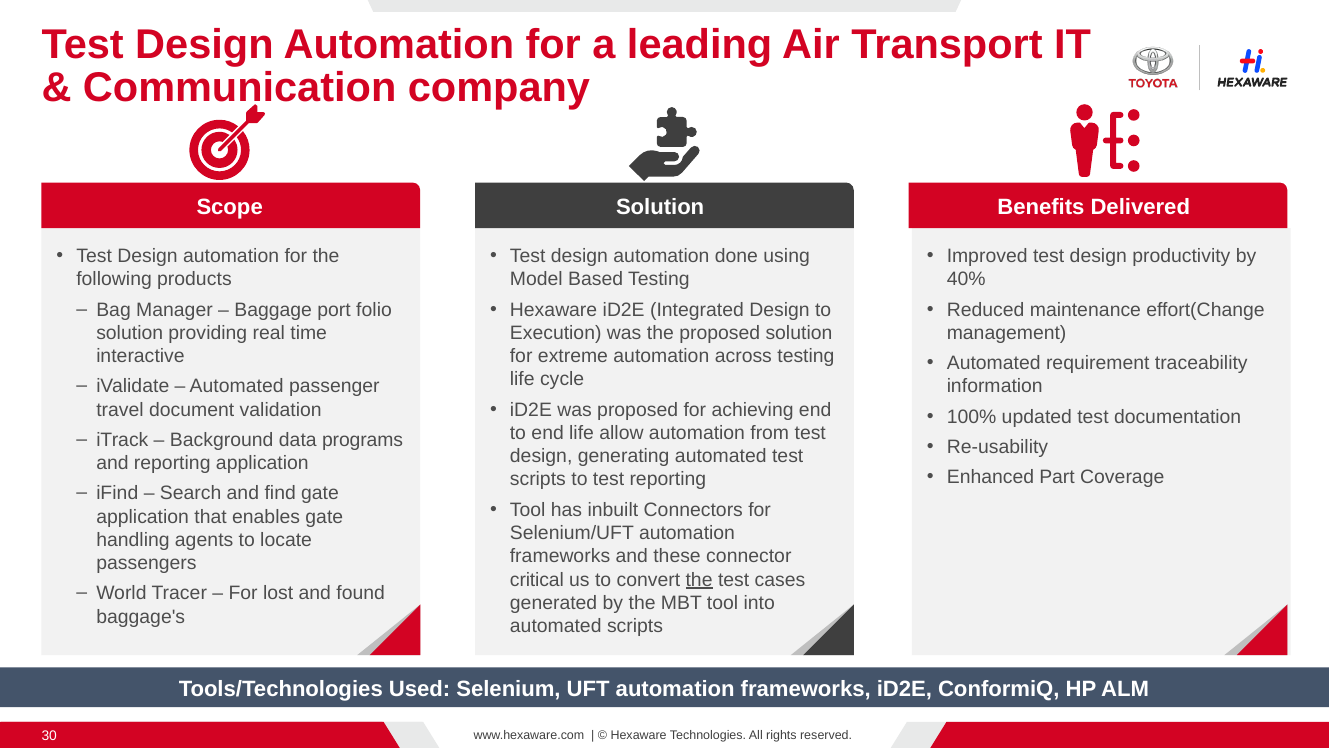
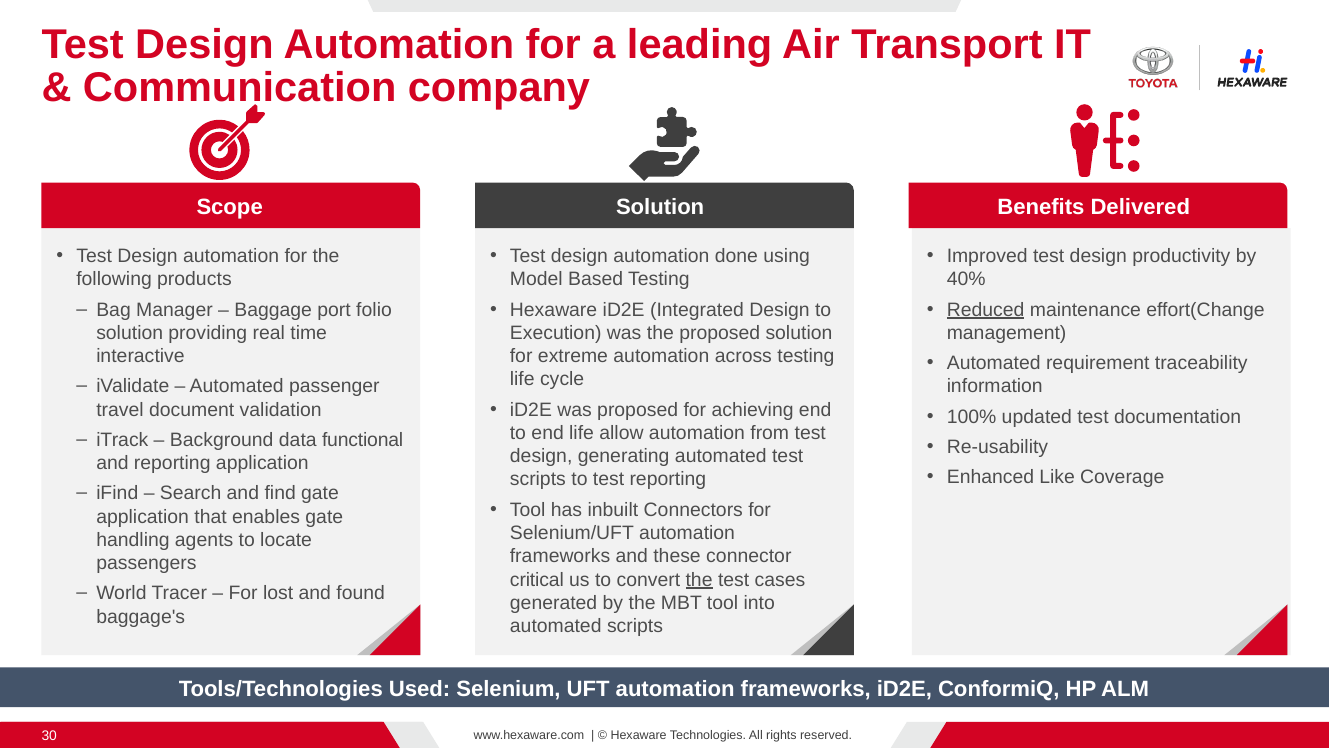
Reduced underline: none -> present
programs: programs -> functional
Part: Part -> Like
